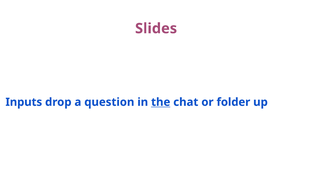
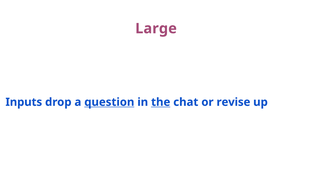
Slides: Slides -> Large
question underline: none -> present
folder: folder -> revise
